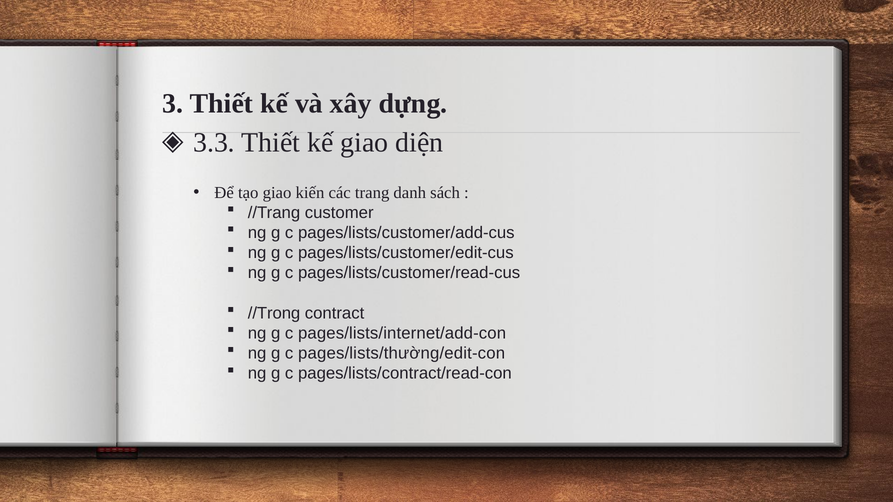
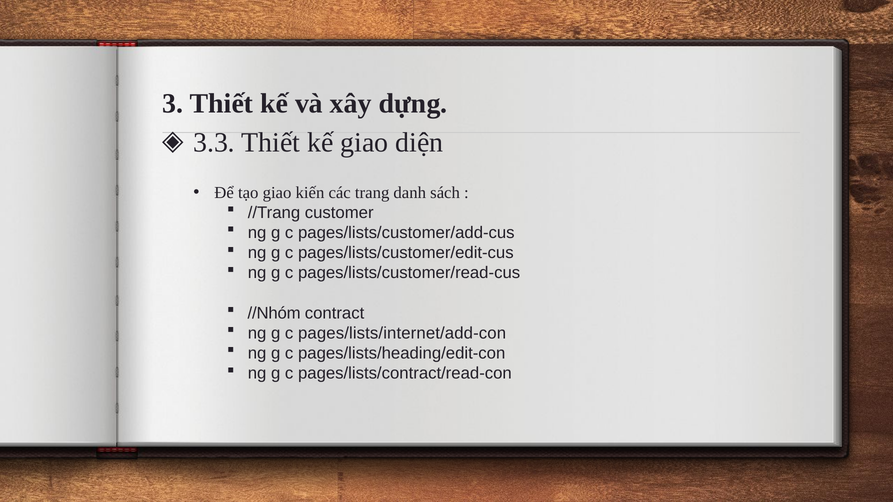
//Trong: //Trong -> //Nhóm
pages/lists/thường/edit-con: pages/lists/thường/edit-con -> pages/lists/heading/edit-con
